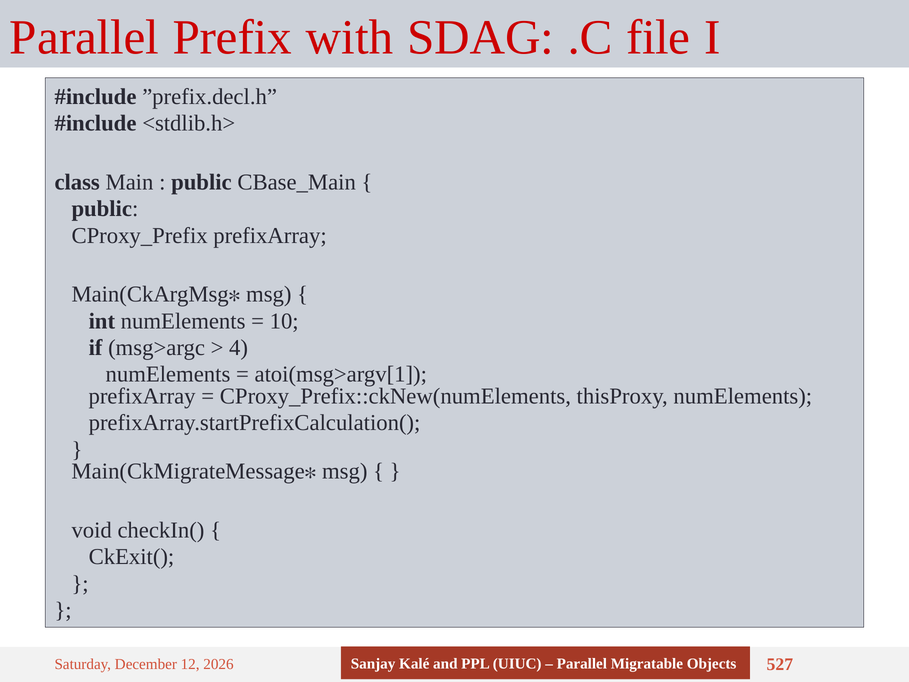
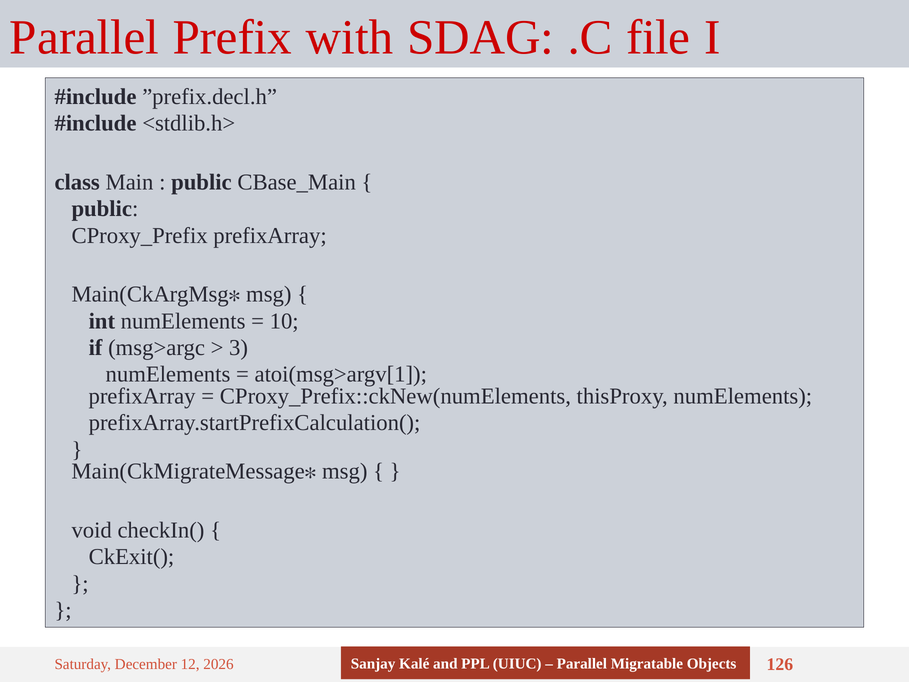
4: 4 -> 3
527: 527 -> 126
